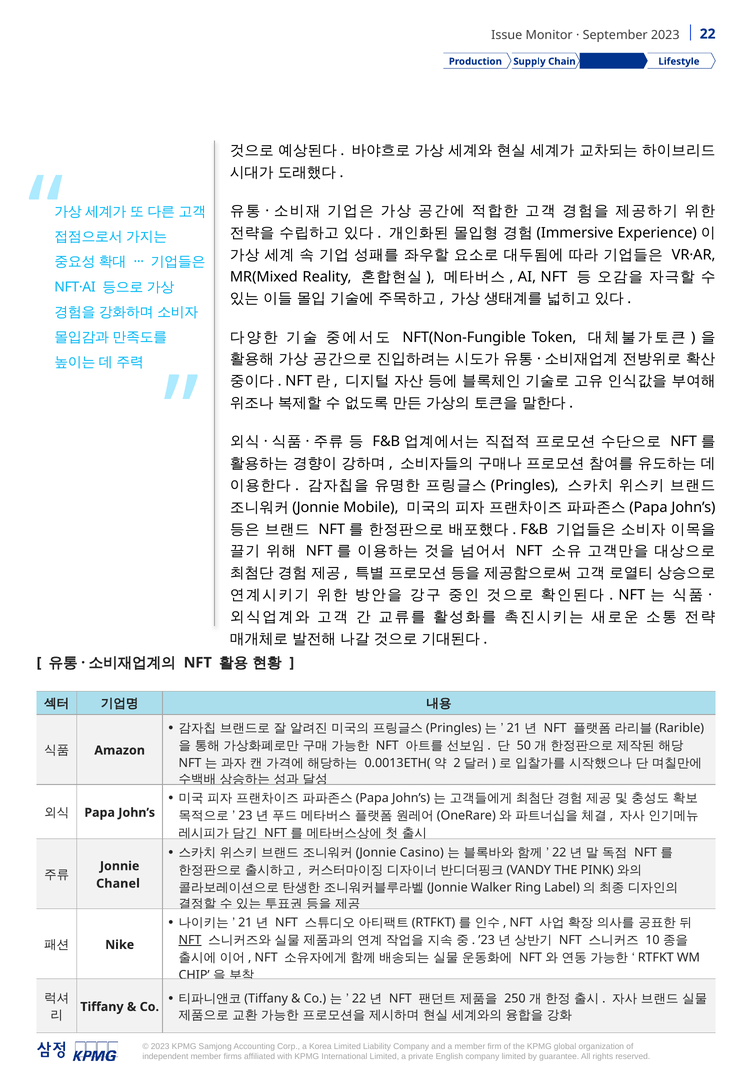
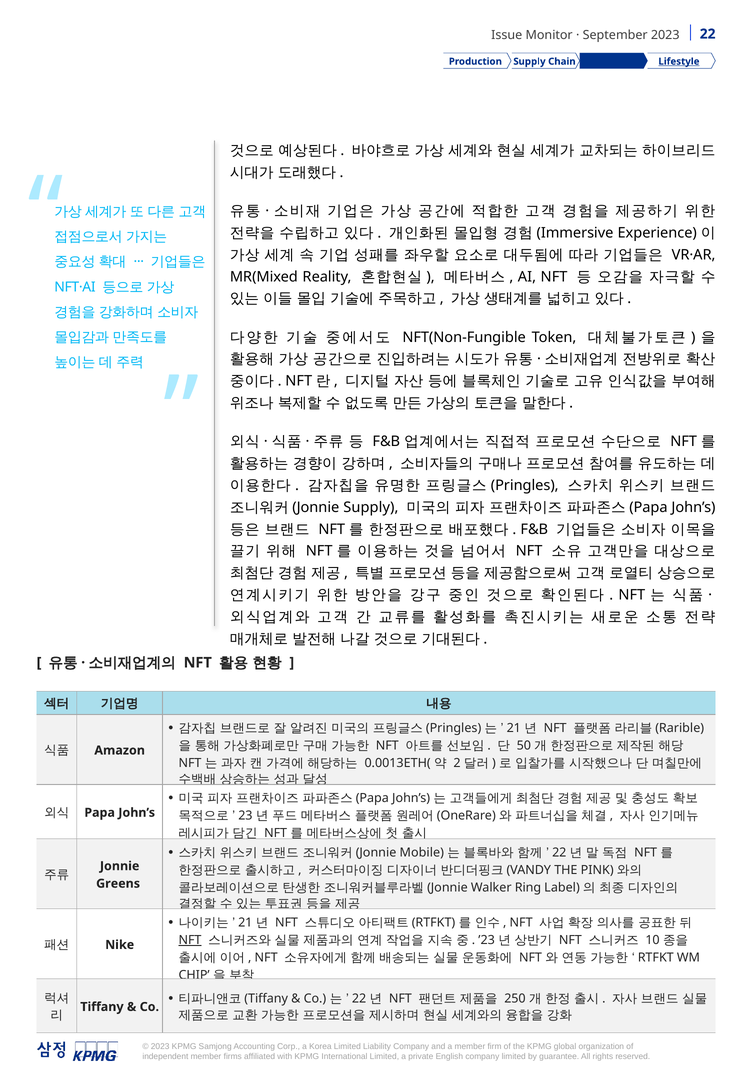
Lifestyle underline: none -> present
Mobile at (371, 507): Mobile -> Supply
Casino: Casino -> Mobile
Chanel: Chanel -> Greens
